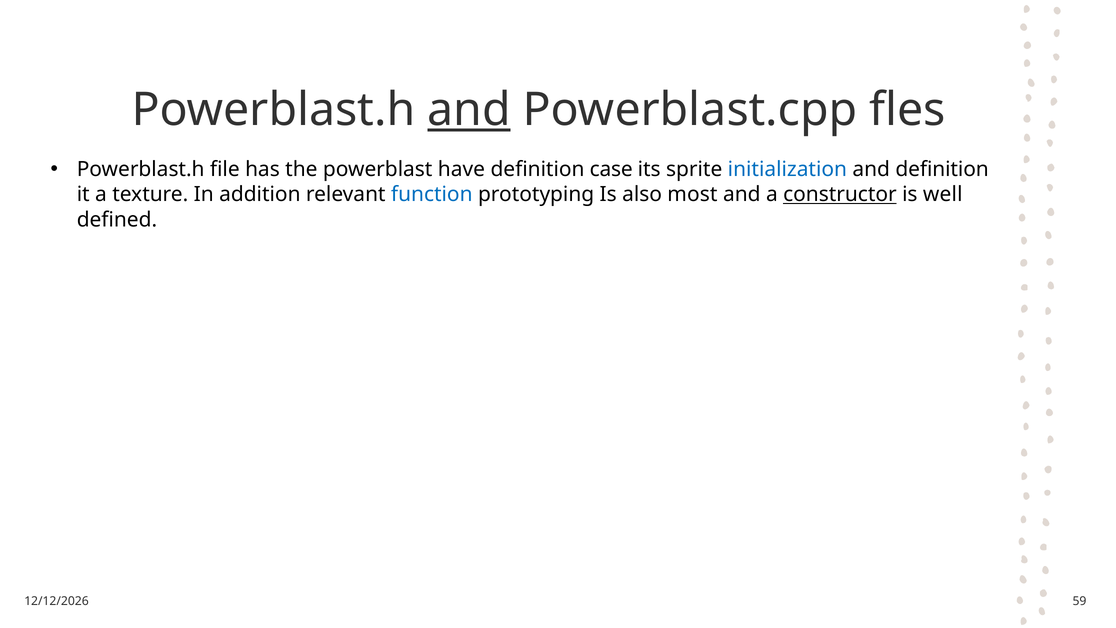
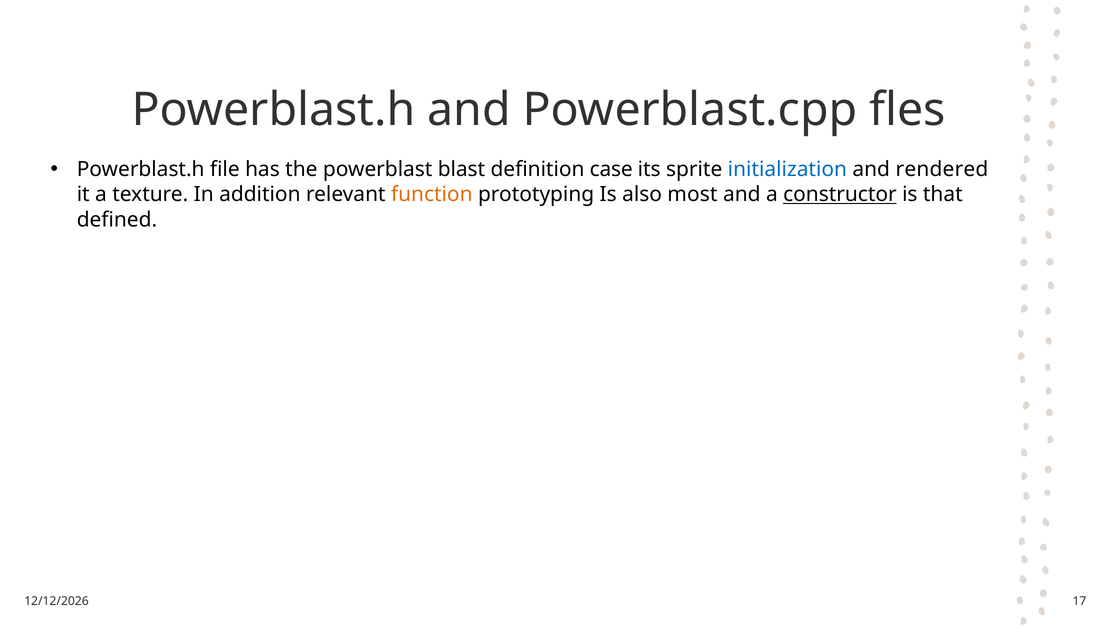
and at (469, 110) underline: present -> none
have: have -> blast
and definition: definition -> rendered
function colour: blue -> orange
well: well -> that
59: 59 -> 17
